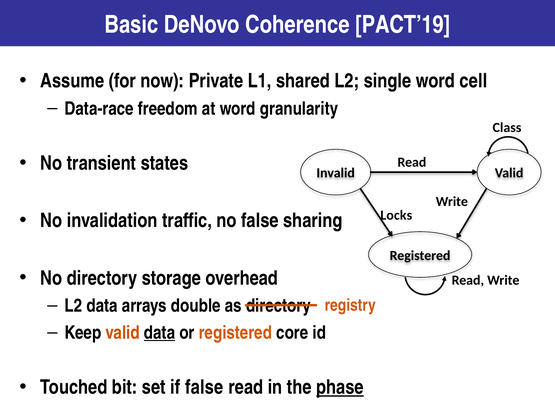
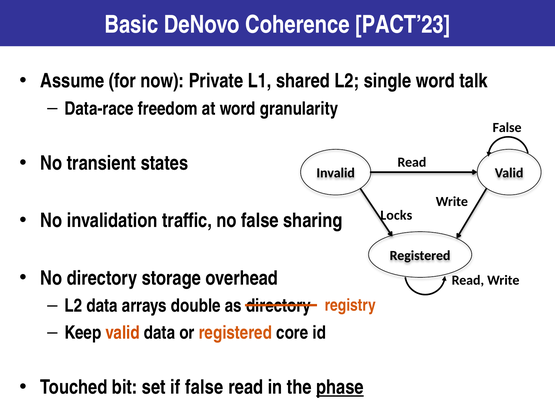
PACT’19: PACT’19 -> PACT’23
cell: cell -> talk
Class at (507, 128): Class -> False
data at (160, 333) underline: present -> none
